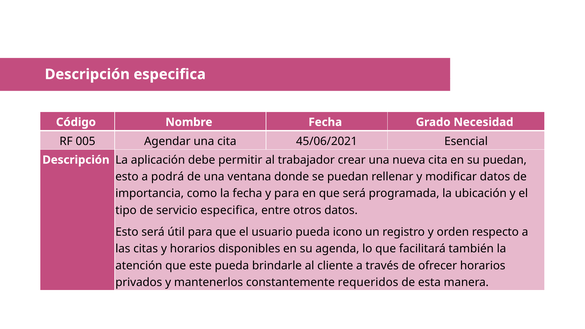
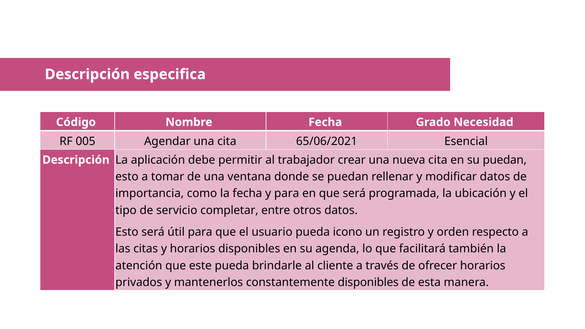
45/06/2021: 45/06/2021 -> 65/06/2021
podrá: podrá -> tomar
servicio especifica: especifica -> completar
constantemente requeridos: requeridos -> disponibles
